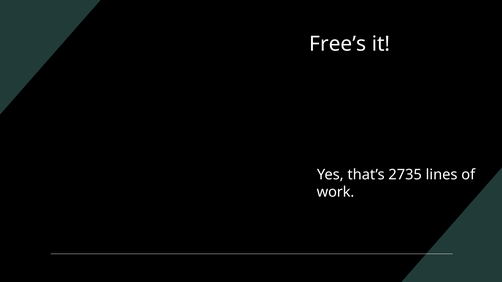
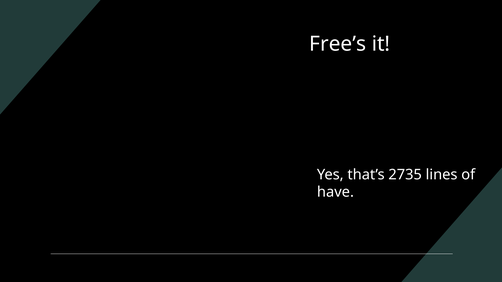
work: work -> have
